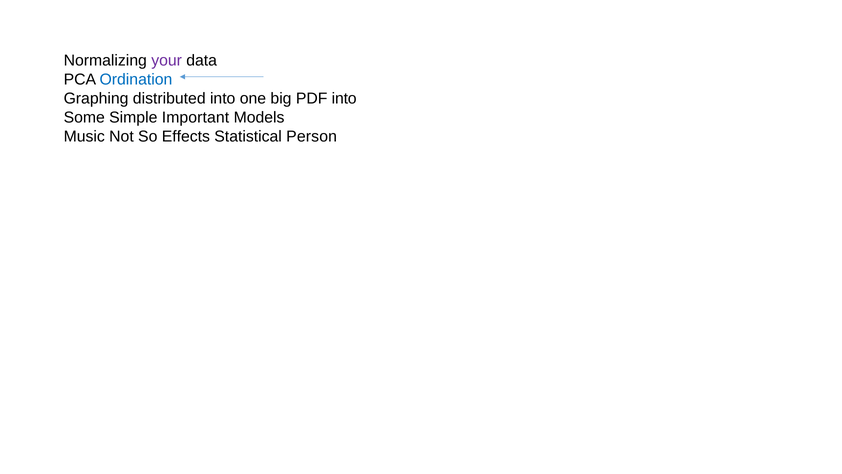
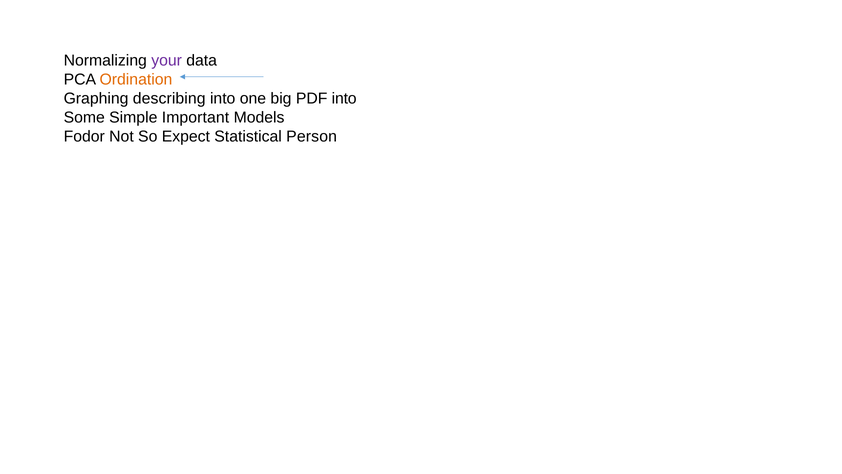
Ordination colour: blue -> orange
distributed: distributed -> describing
Music: Music -> Fodor
Effects: Effects -> Expect
